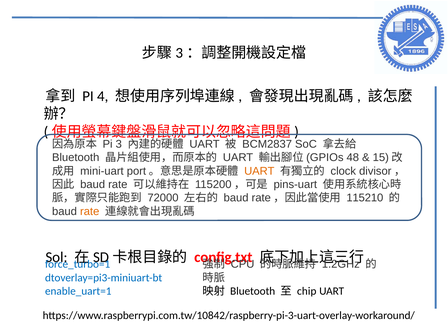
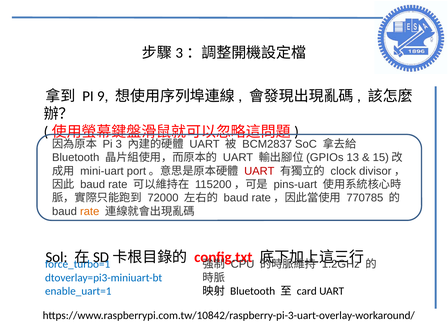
4: 4 -> 9
48: 48 -> 13
UART at (259, 171) colour: orange -> red
115210: 115210 -> 770785
chip: chip -> card
